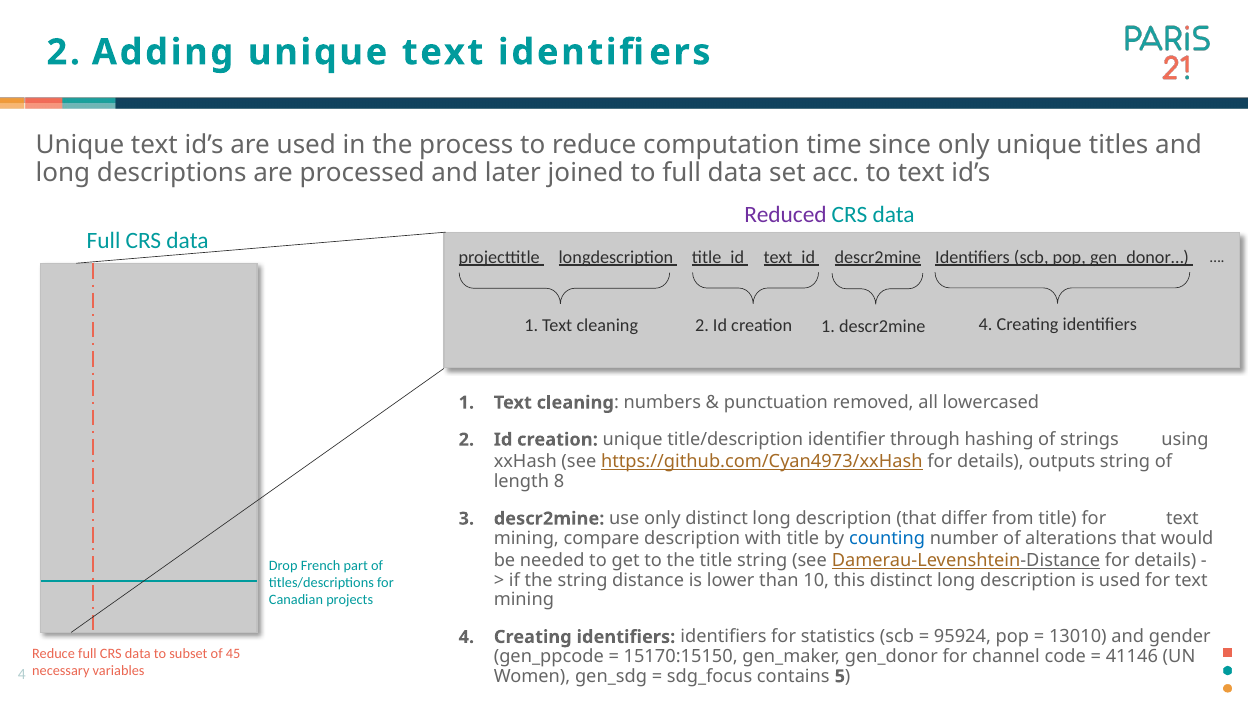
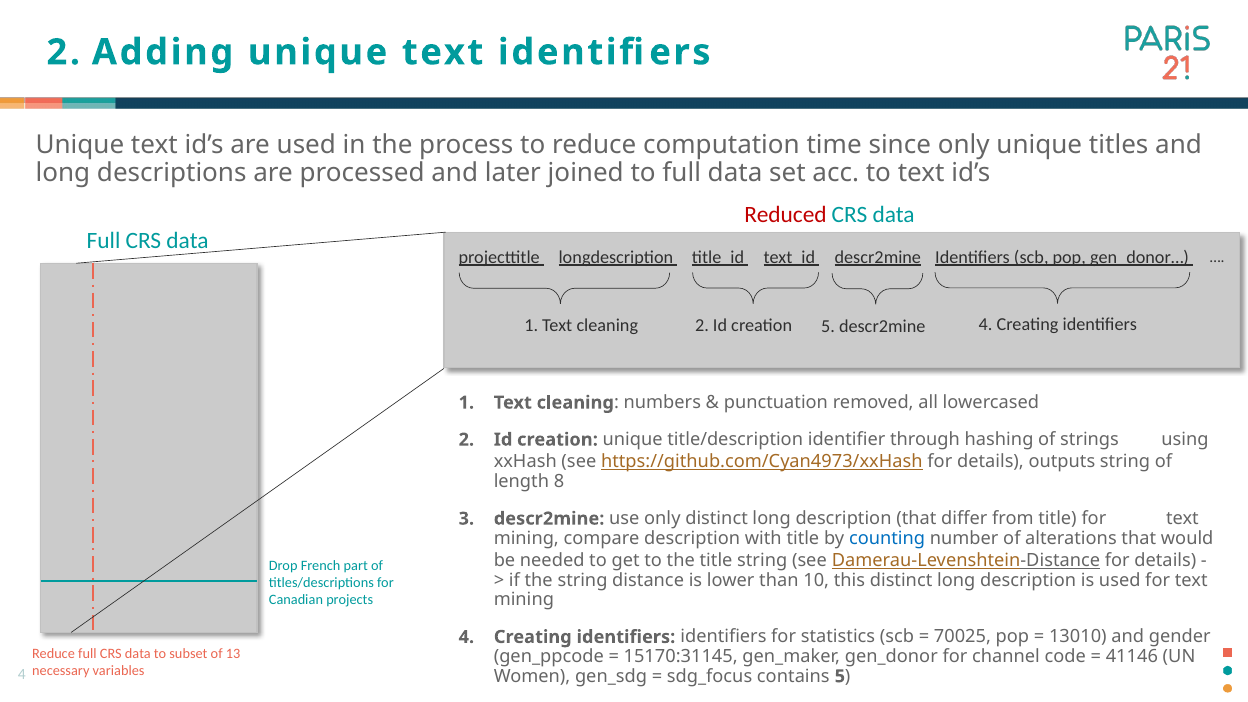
Reduced colour: purple -> red
creation 1: 1 -> 5
95924: 95924 -> 70025
45: 45 -> 13
15170:15150: 15170:15150 -> 15170:31145
